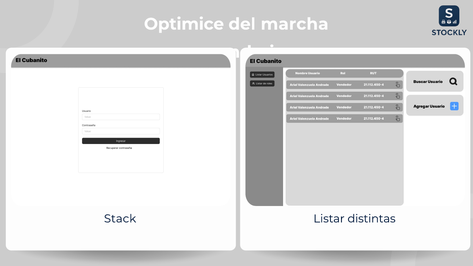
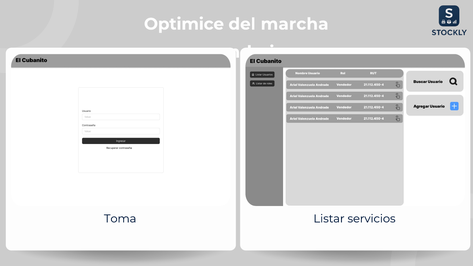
Stack: Stack -> Toma
distintas: distintas -> servicios
